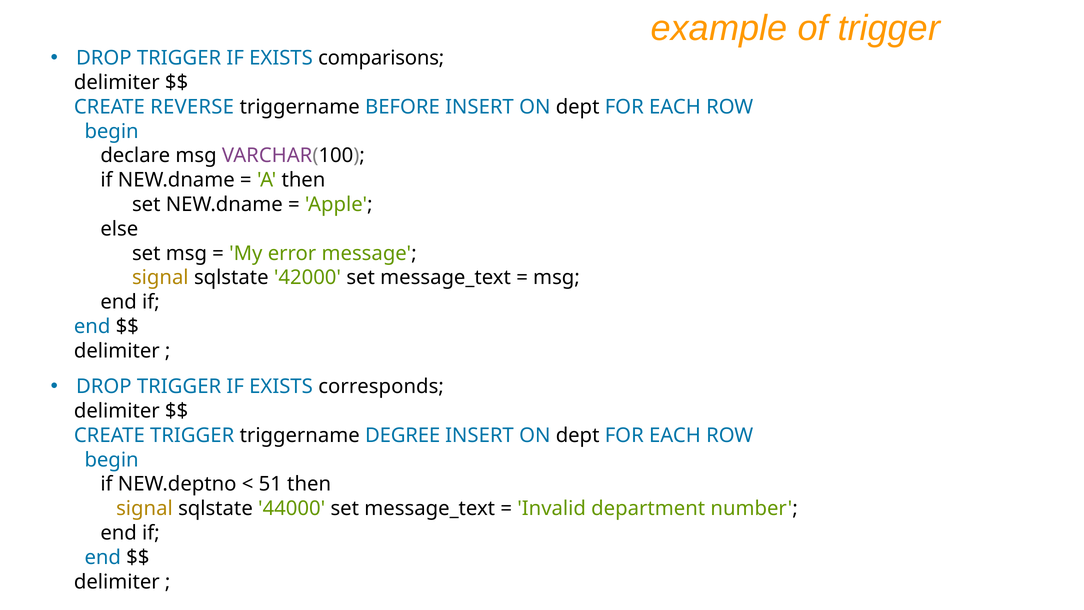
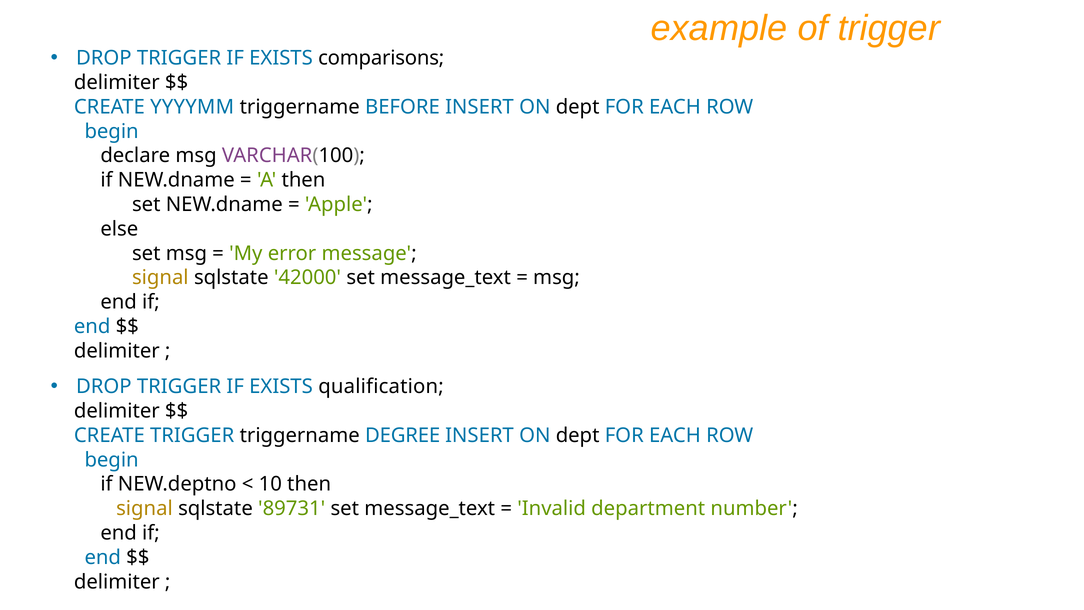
REVERSE: REVERSE -> YYYYMM
corresponds: corresponds -> qualification
51: 51 -> 10
44000: 44000 -> 89731
